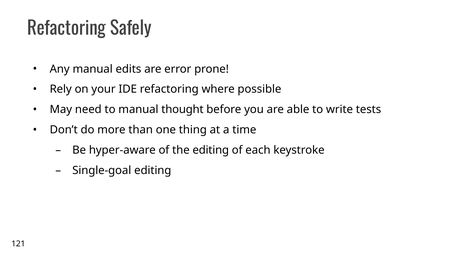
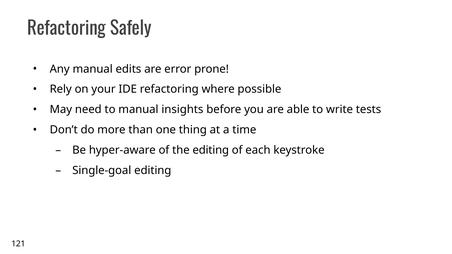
thought: thought -> insights
